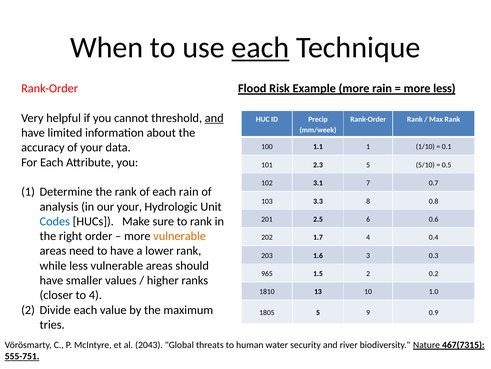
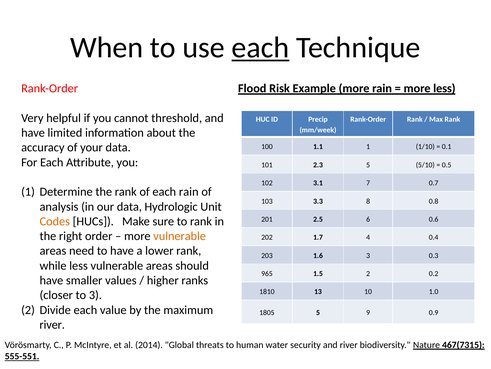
and at (214, 118) underline: present -> none
our your: your -> data
Codes colour: blue -> orange
to 4: 4 -> 3
tries at (52, 324): tries -> river
2043: 2043 -> 2014
555-751: 555-751 -> 555-551
